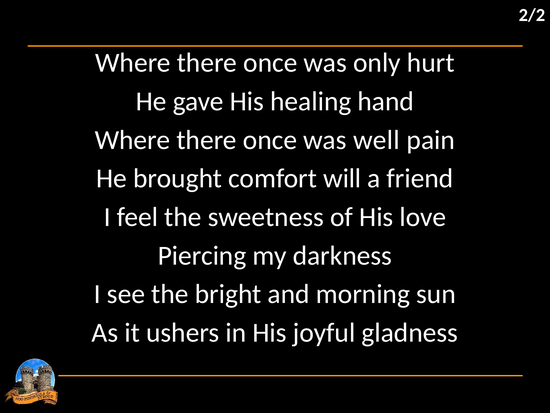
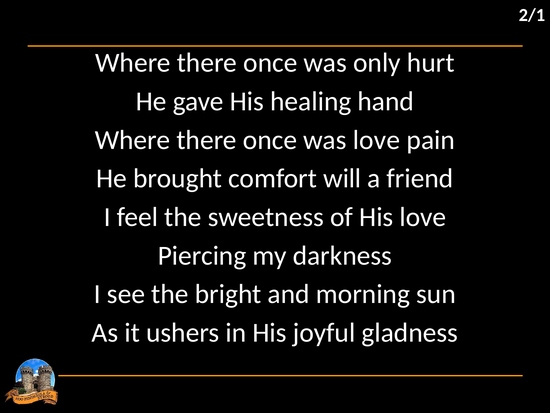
2/2: 2/2 -> 2/1
was well: well -> love
